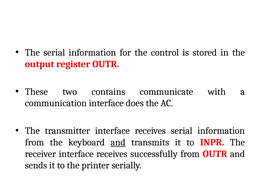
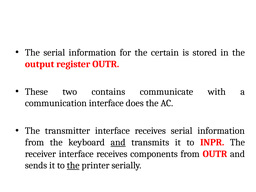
control: control -> certain
successfully: successfully -> components
the at (73, 165) underline: none -> present
